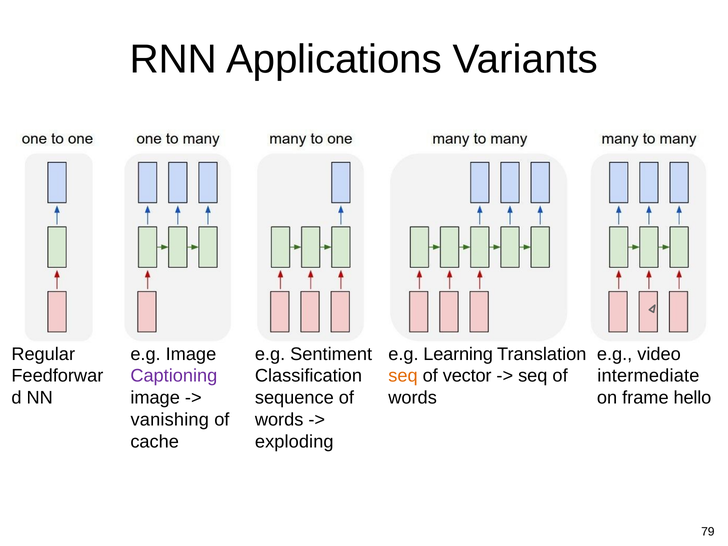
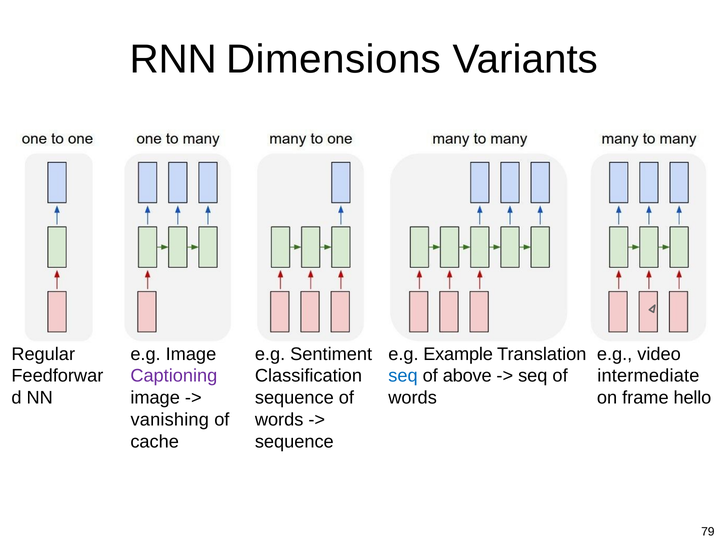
Applications: Applications -> Dimensions
Learning: Learning -> Example
seq at (403, 376) colour: orange -> blue
vector: vector -> above
exploding at (294, 442): exploding -> sequence
